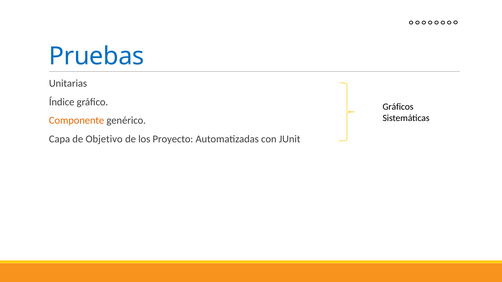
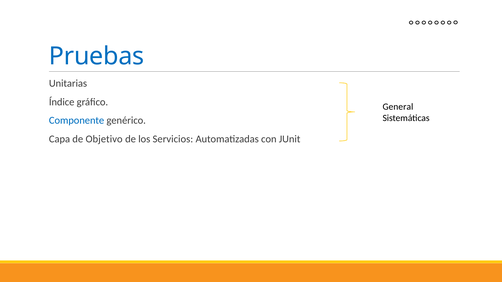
Gráficos: Gráficos -> General
Componente colour: orange -> blue
Proyecto: Proyecto -> Servicios
